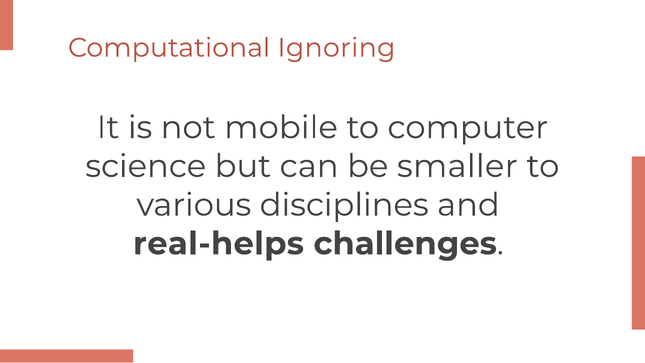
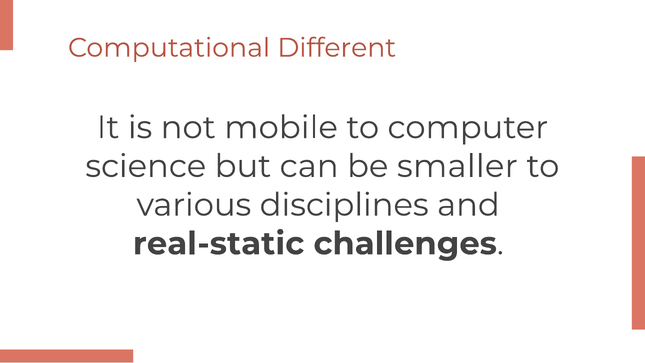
Ignoring: Ignoring -> Different
real-helps: real-helps -> real-static
